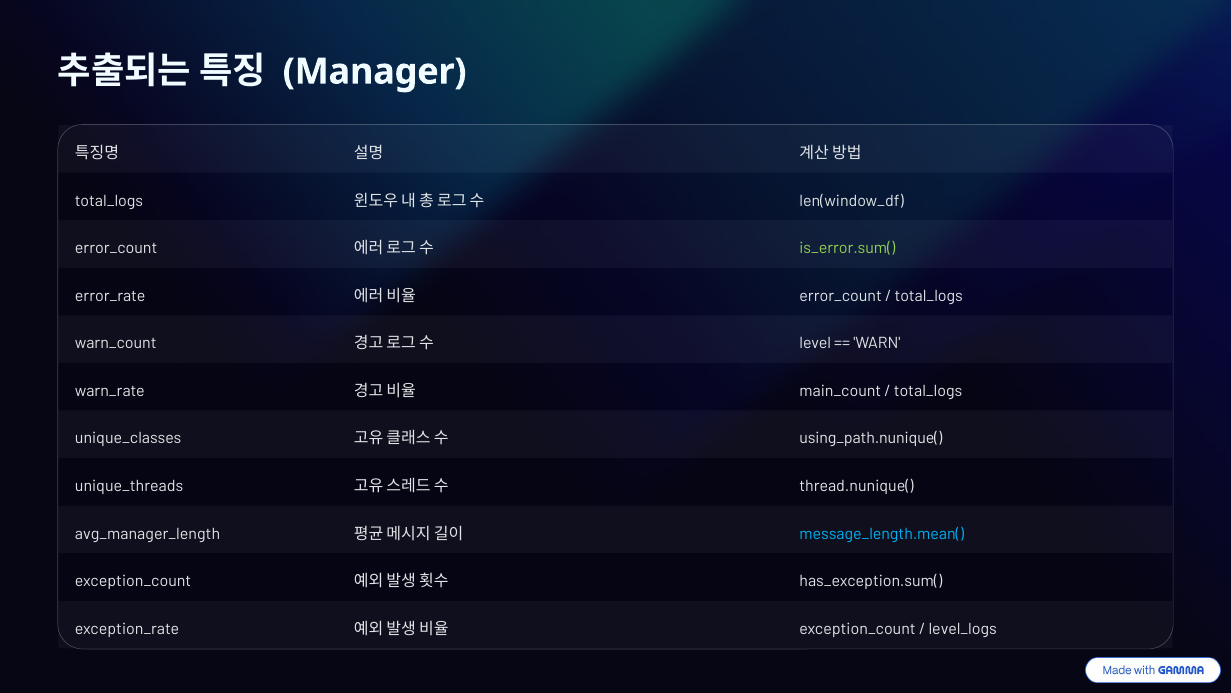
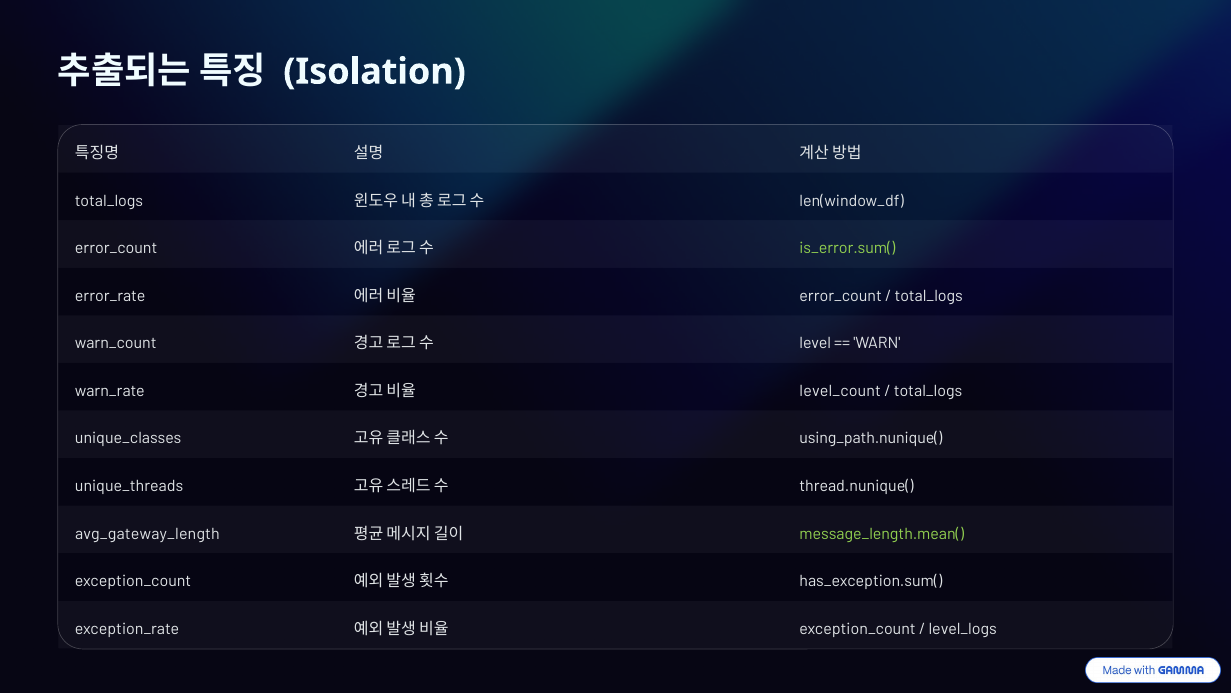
Manager: Manager -> Isolation
main_count: main_count -> level_count
avg_manager_length: avg_manager_length -> avg_gateway_length
message_length.mean( colour: light blue -> light green
